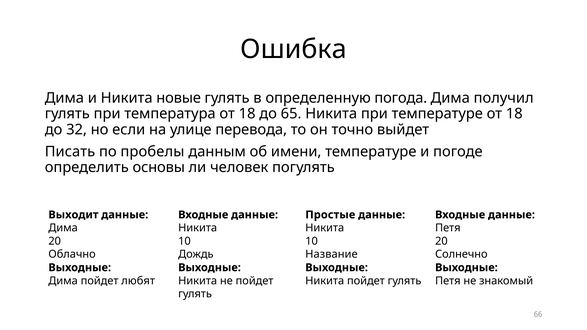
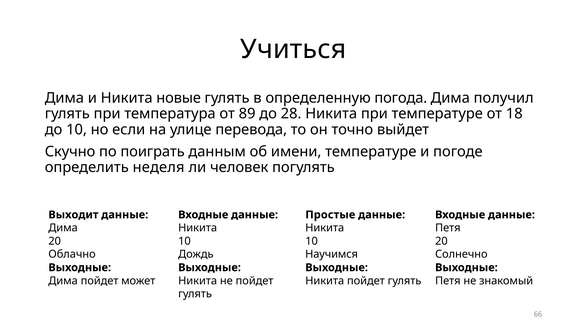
Ошибка: Ошибка -> Учиться
температура от 18: 18 -> 89
65: 65 -> 28
до 32: 32 -> 10
Писать: Писать -> Скучно
пробелы: пробелы -> поиграть
основы: основы -> неделя
Название: Название -> Научимся
любят: любят -> может
